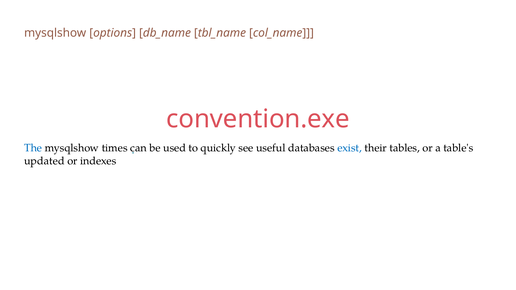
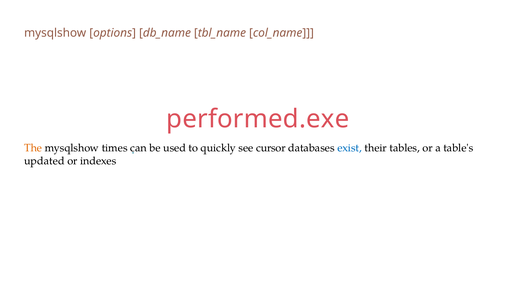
convention.exe: convention.exe -> performed.exe
The colour: blue -> orange
useful: useful -> cursor
